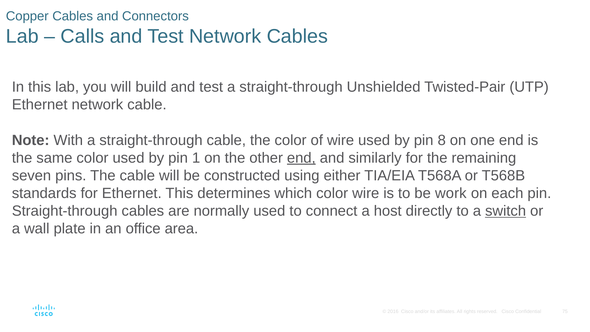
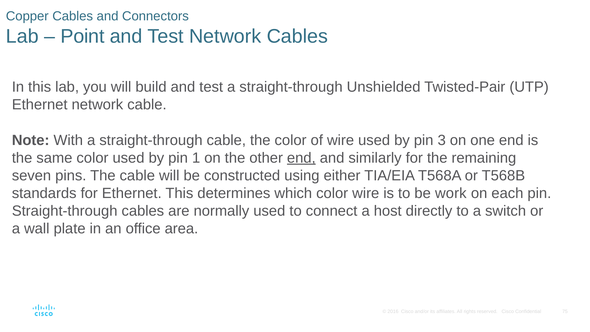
Calls: Calls -> Point
8: 8 -> 3
switch underline: present -> none
